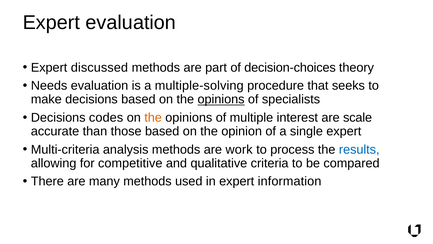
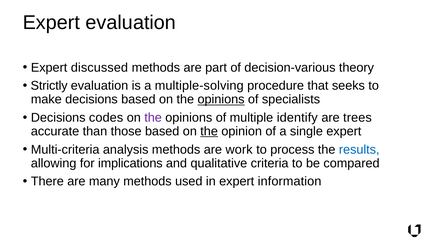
decision-choices: decision-choices -> decision-various
Needs: Needs -> Strictly
the at (153, 117) colour: orange -> purple
interest: interest -> identify
scale: scale -> trees
the at (209, 131) underline: none -> present
competitive: competitive -> implications
